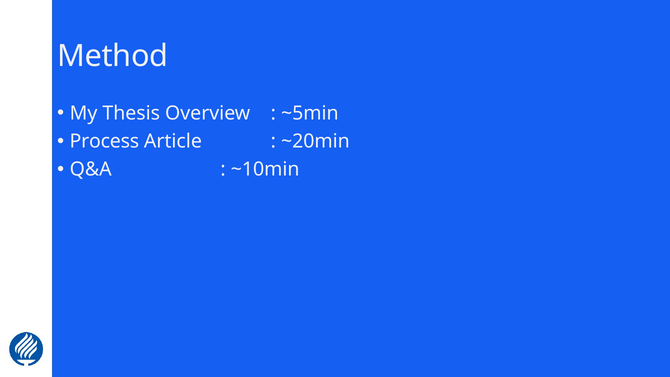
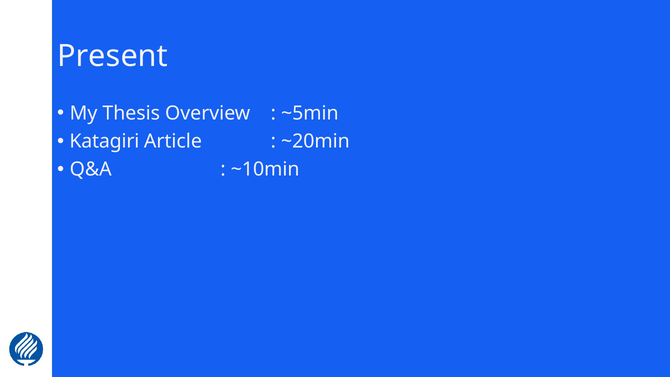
Method: Method -> Present
Process: Process -> Katagiri
